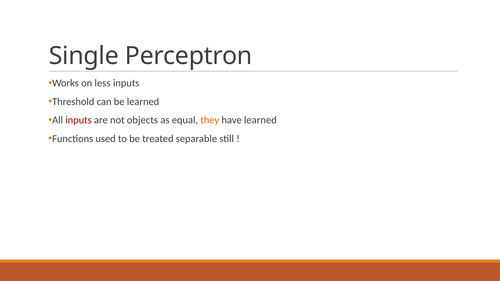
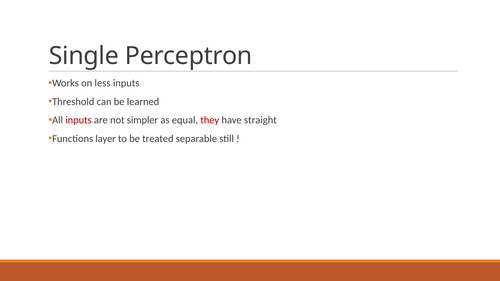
objects: objects -> simpler
they colour: orange -> red
have learned: learned -> straight
used: used -> layer
